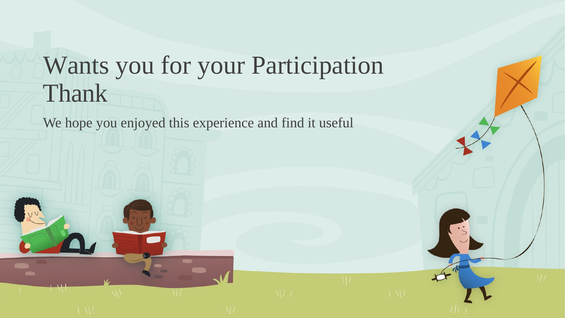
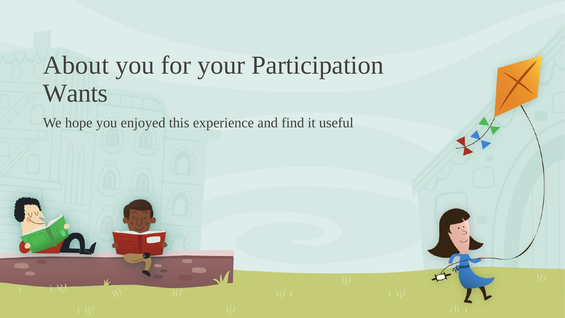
Wants: Wants -> About
Thank: Thank -> Wants
